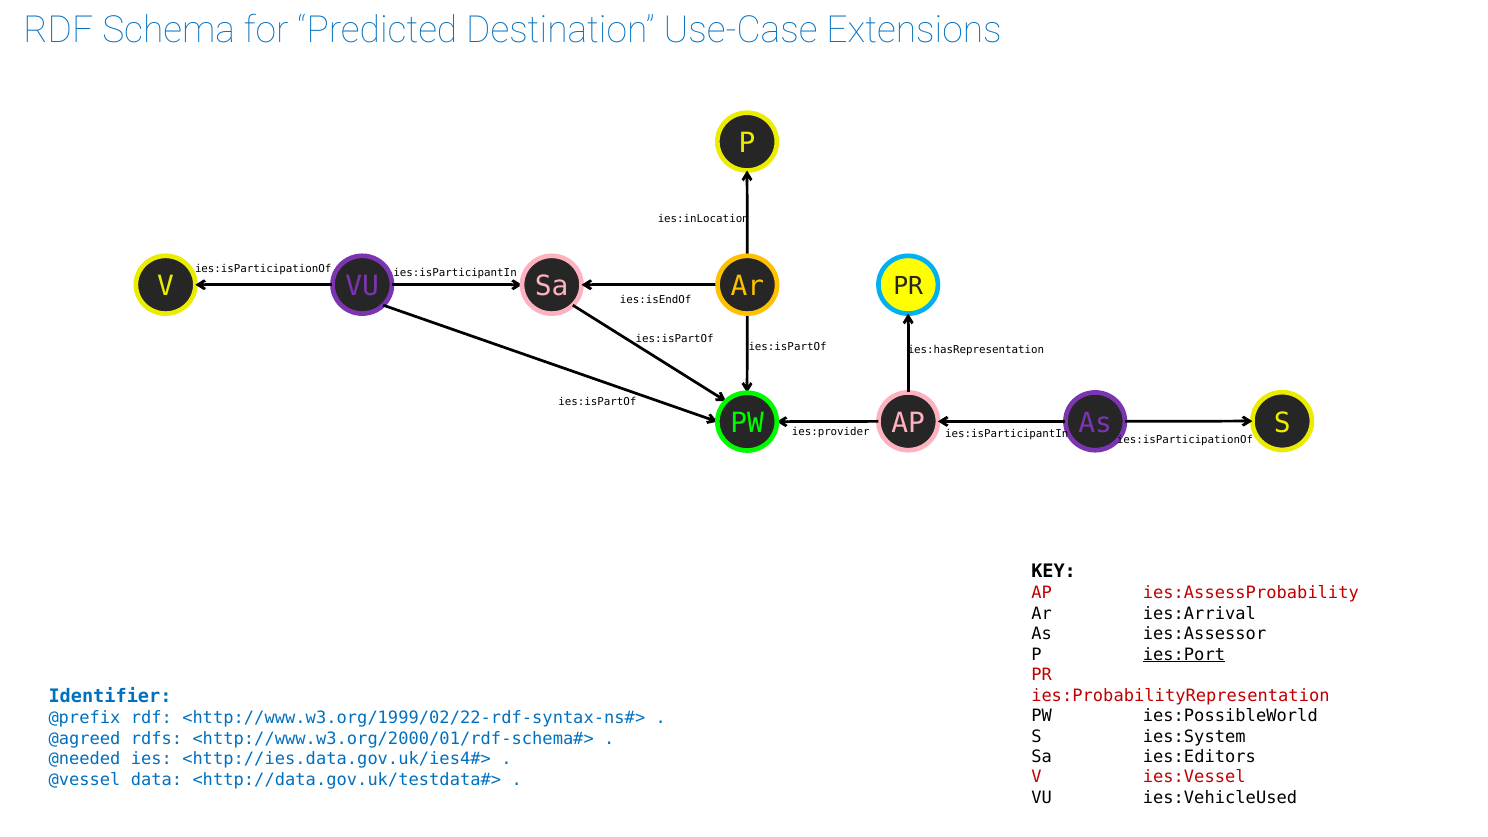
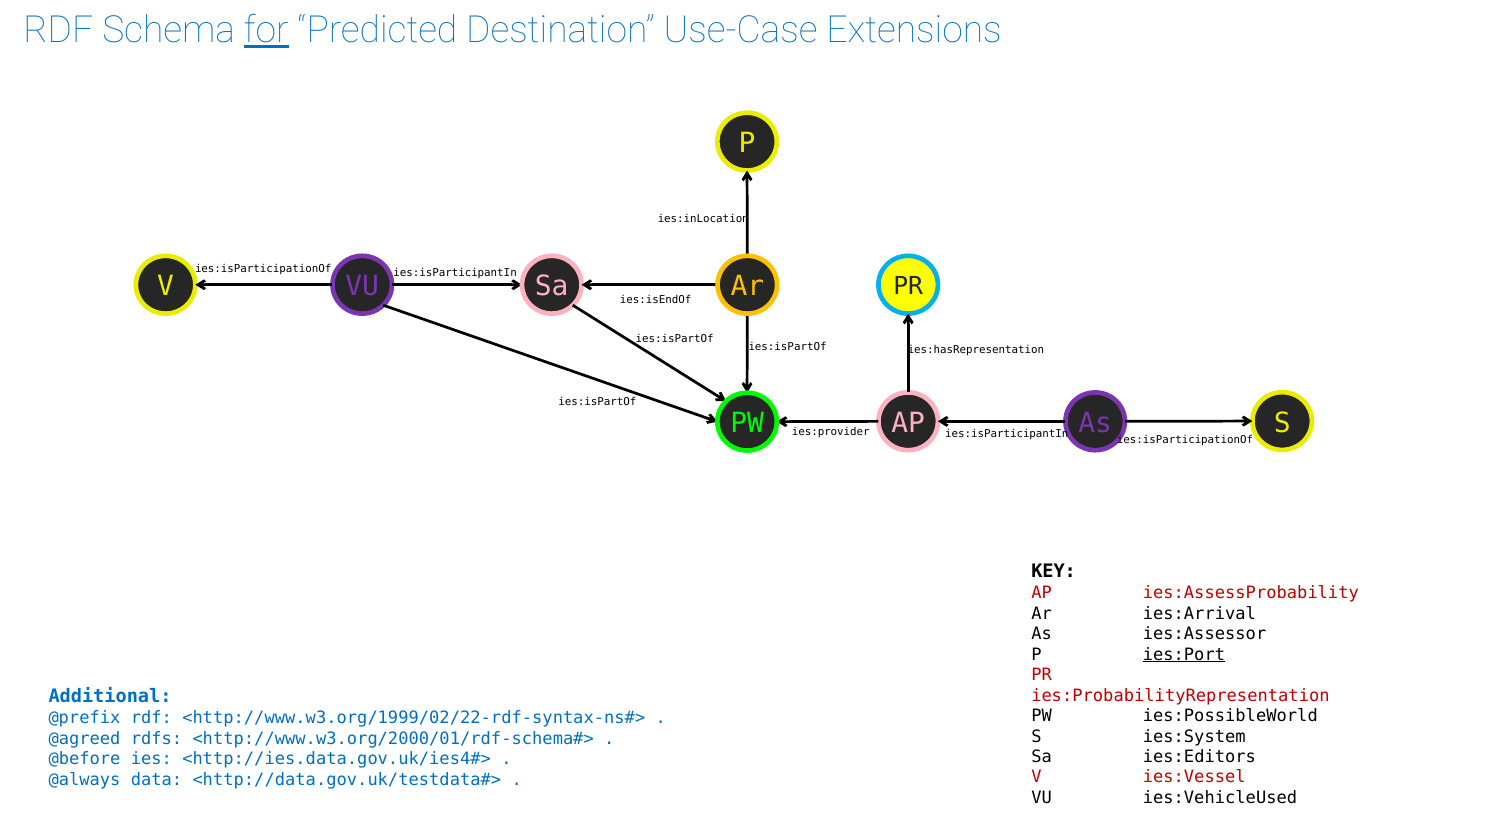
for underline: none -> present
Identifier: Identifier -> Additional
@needed: @needed -> @before
@vessel: @vessel -> @always
